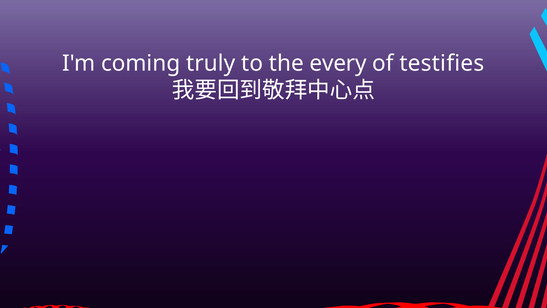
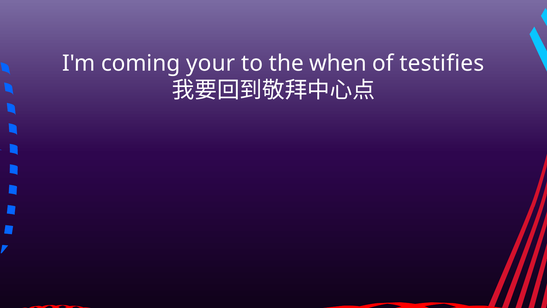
truly: truly -> your
every: every -> when
